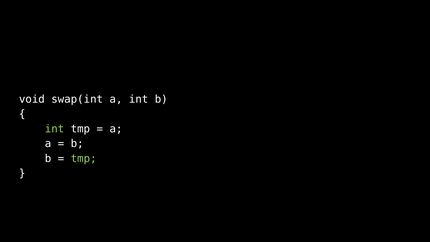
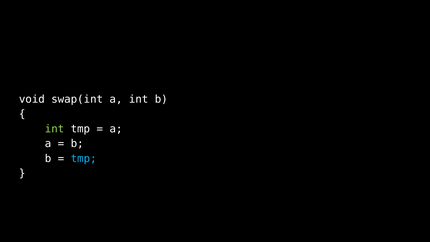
tmp at (84, 158) colour: light green -> light blue
